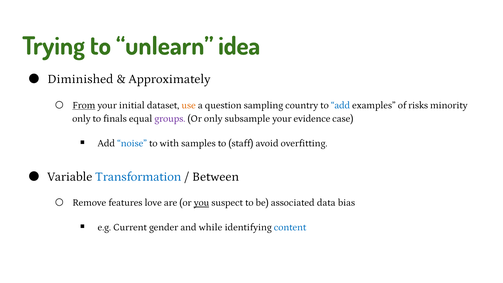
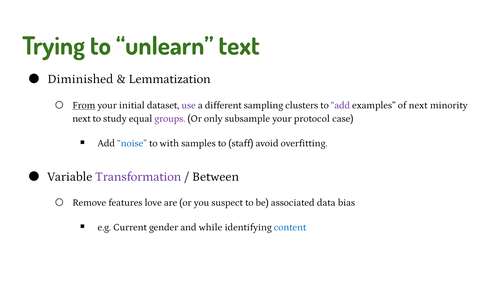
idea: idea -> text
Approximately: Approximately -> Lemmatization
use colour: orange -> purple
question: question -> different
country: country -> clusters
add at (340, 105) colour: blue -> purple
of risks: risks -> next
only at (81, 119): only -> next
finals: finals -> study
evidence: evidence -> protocol
Transformation colour: blue -> purple
you underline: present -> none
